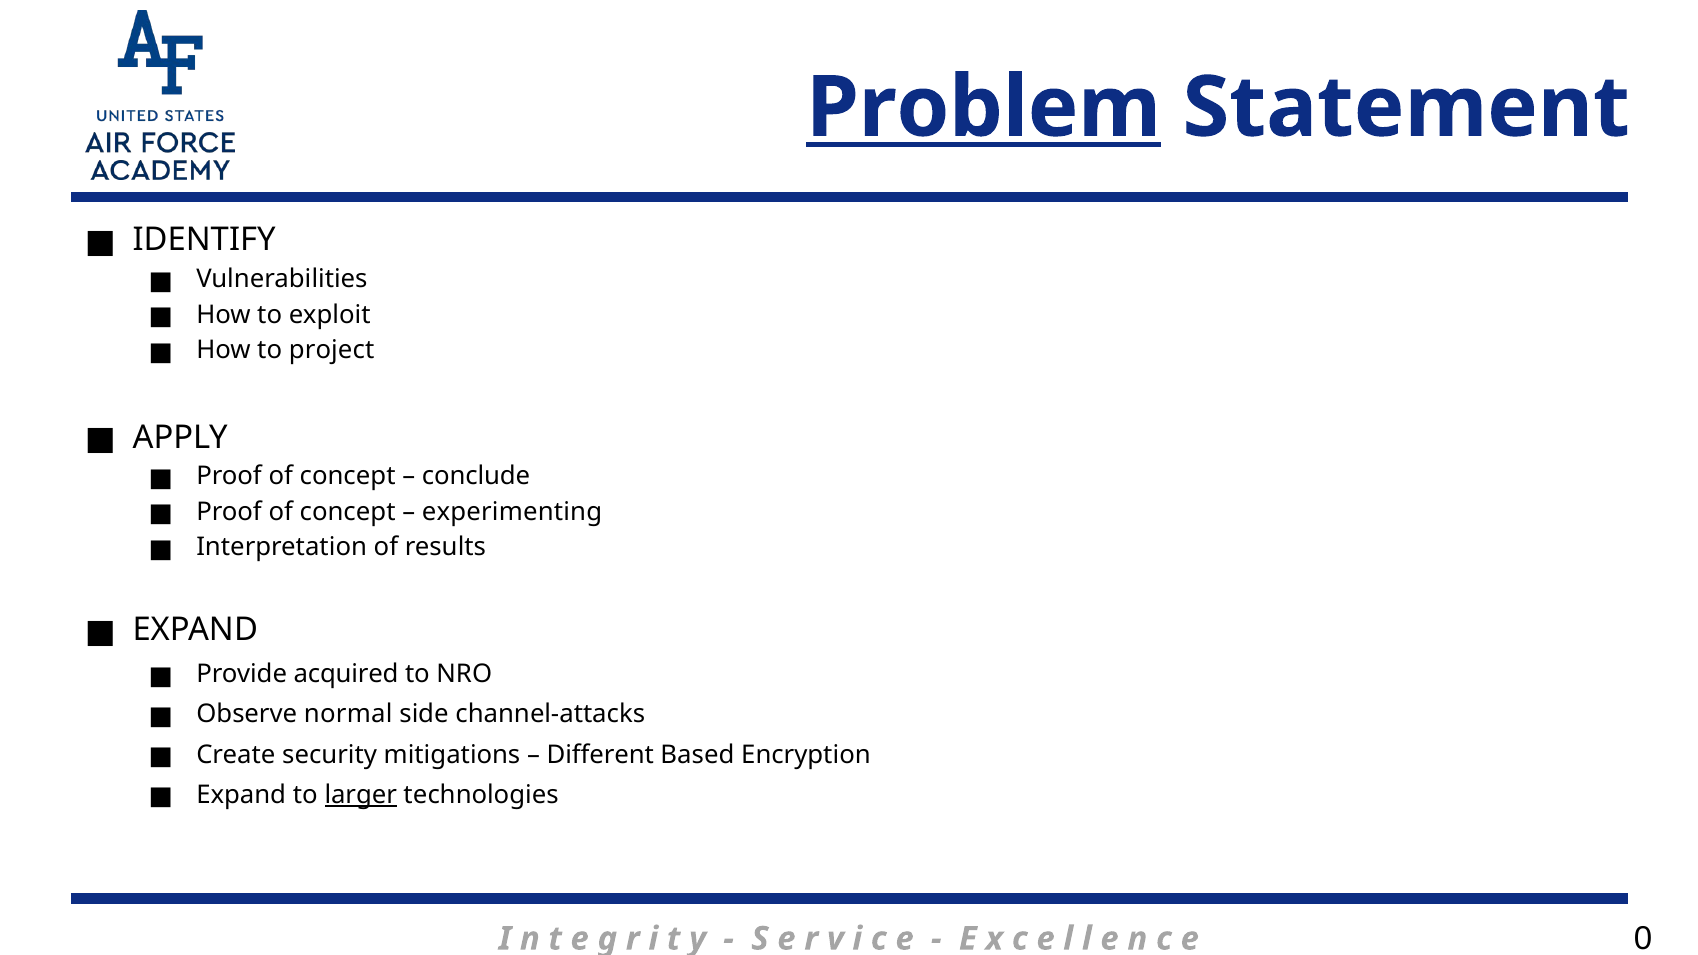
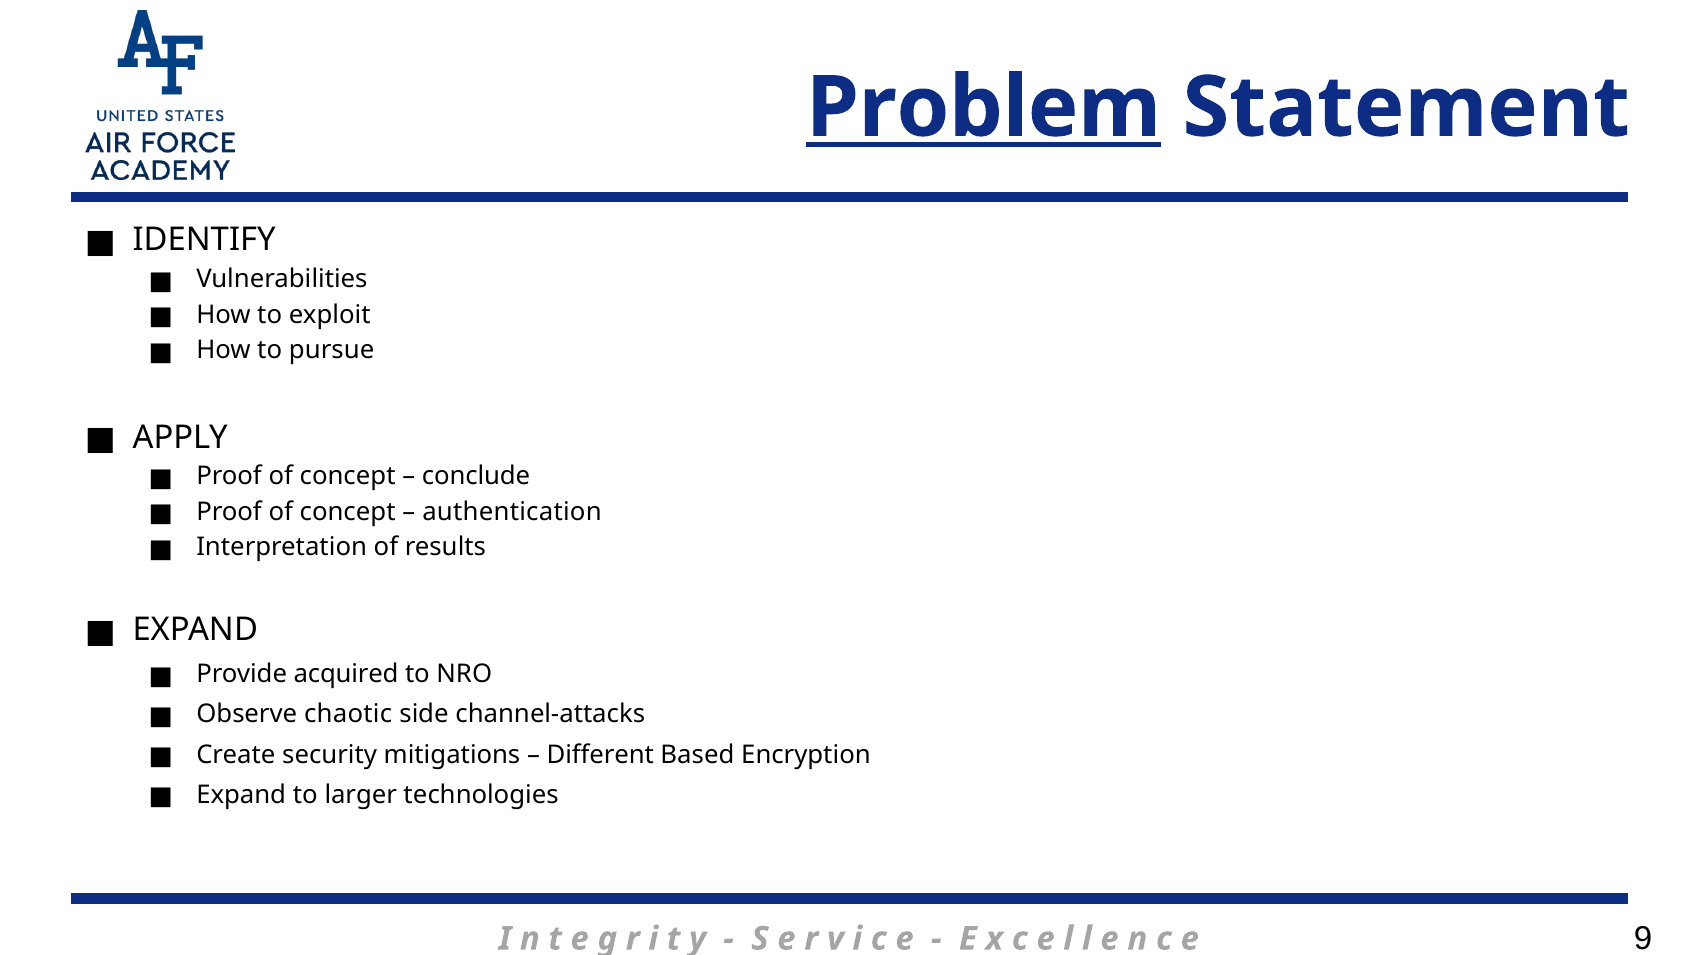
project: project -> pursue
experimenting: experimenting -> authentication
normal: normal -> chaotic
larger underline: present -> none
0: 0 -> 9
